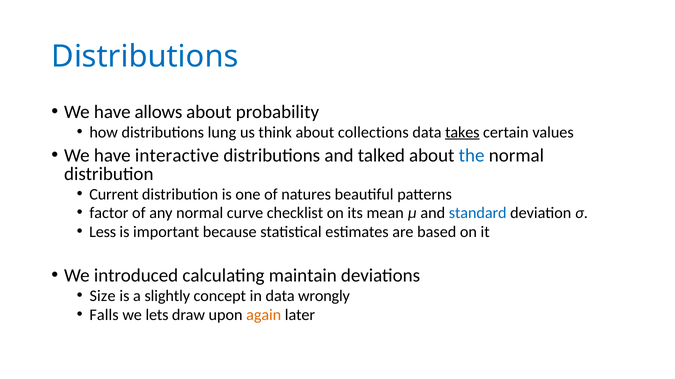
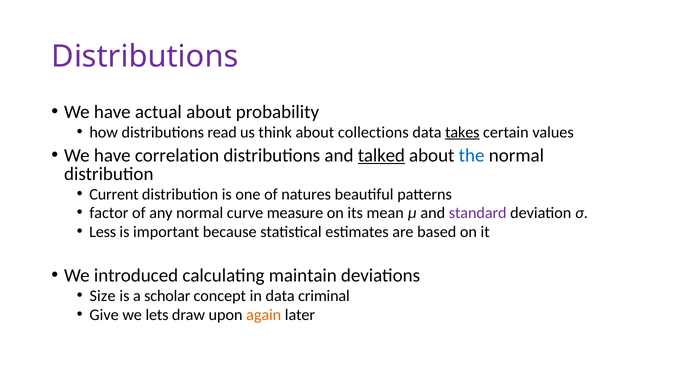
Distributions at (145, 57) colour: blue -> purple
allows: allows -> actual
lung: lung -> read
interactive: interactive -> correlation
talked underline: none -> present
checklist: checklist -> measure
standard colour: blue -> purple
slightly: slightly -> scholar
wrongly: wrongly -> criminal
Falls: Falls -> Give
